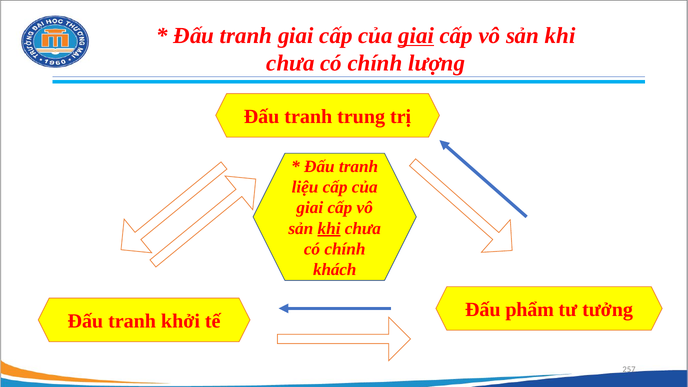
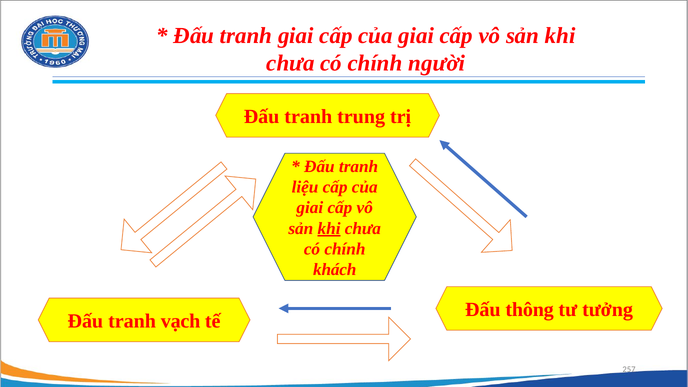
giai at (416, 36) underline: present -> none
lượng: lượng -> người
phẩm: phẩm -> thông
khởi: khởi -> vạch
